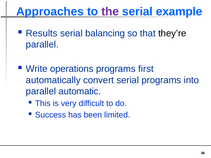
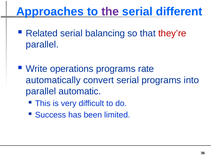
example: example -> different
Results: Results -> Related
they’re colour: black -> red
first: first -> rate
